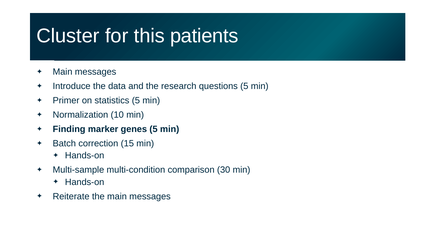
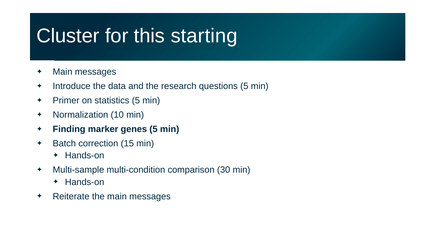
patients: patients -> starting
